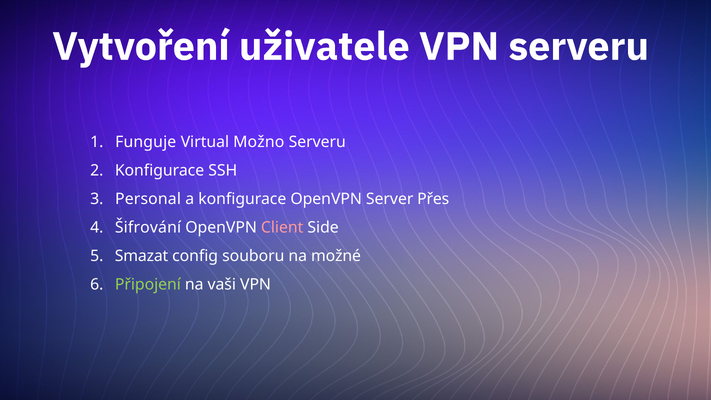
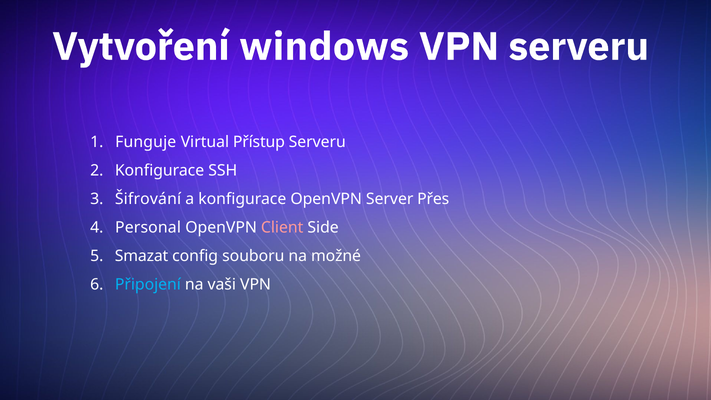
uživatele: uživatele -> windows
Možno: Možno -> Přístup
Personal: Personal -> Šifrování
Šifrování: Šifrování -> Personal
Připojení colour: light green -> light blue
